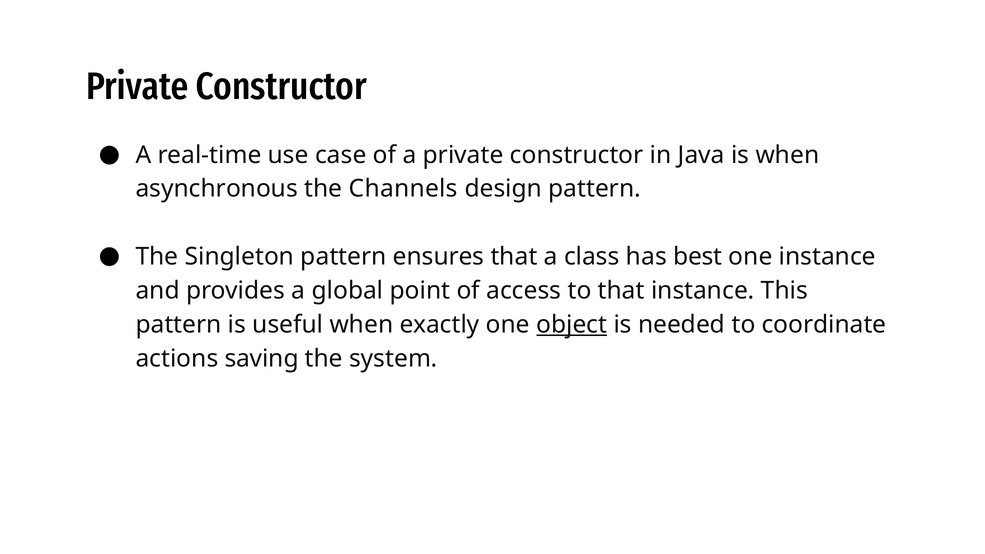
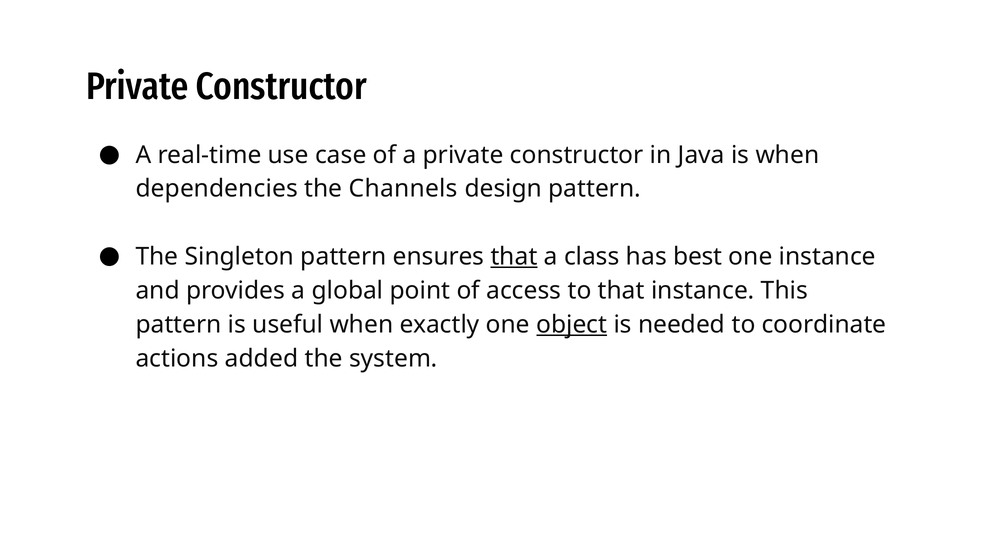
asynchronous: asynchronous -> dependencies
that at (514, 257) underline: none -> present
saving: saving -> added
